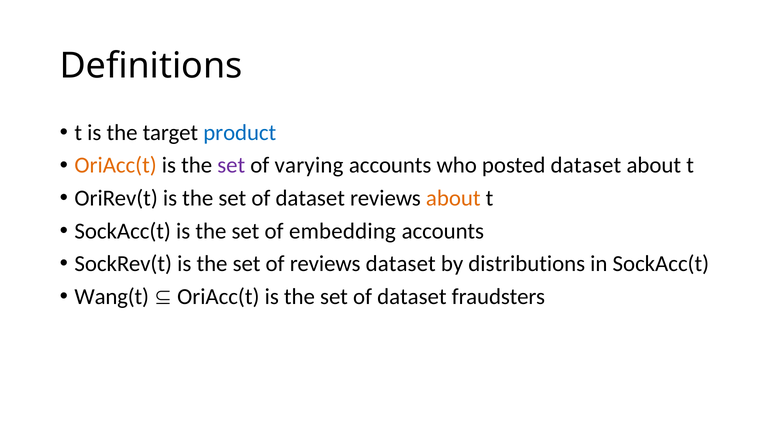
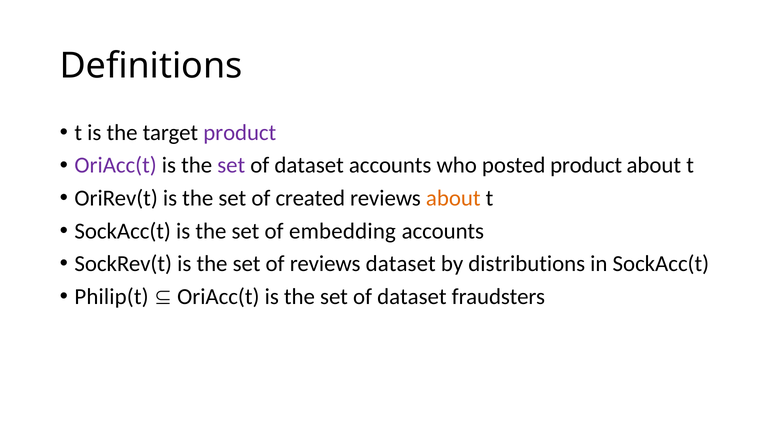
product at (240, 133) colour: blue -> purple
OriAcc(t at (116, 165) colour: orange -> purple
varying at (309, 165): varying -> dataset
posted dataset: dataset -> product
dataset at (310, 198): dataset -> created
Wang(t: Wang(t -> Philip(t
